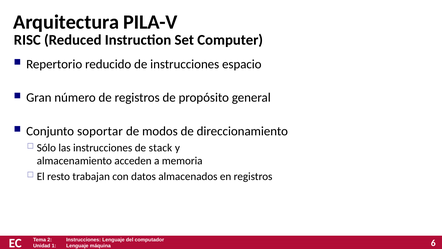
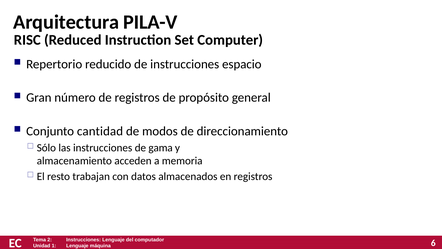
soportar: soportar -> cantidad
stack: stack -> gama
